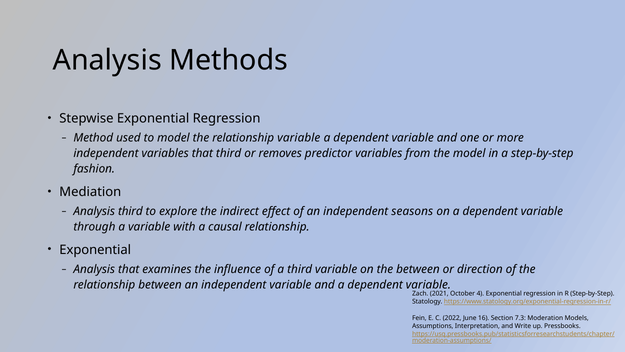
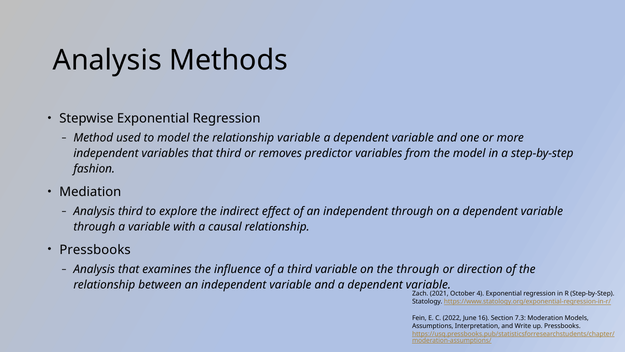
independent seasons: seasons -> through
Exponential at (95, 250): Exponential -> Pressbooks
the between: between -> through
